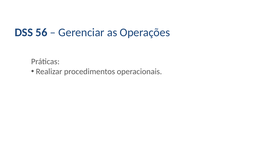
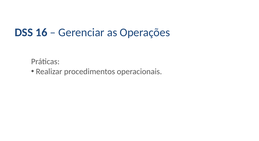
56: 56 -> 16
